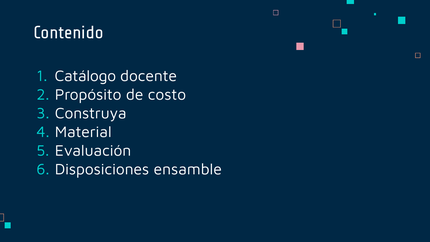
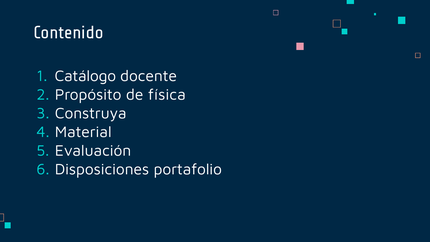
costo: costo -> física
ensamble: ensamble -> portafolio
